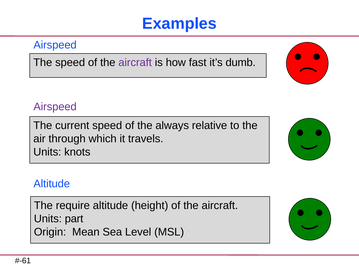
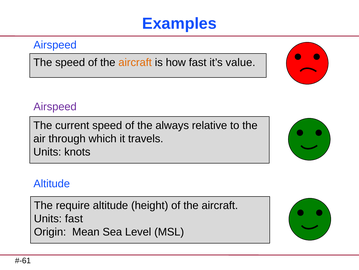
aircraft at (135, 62) colour: purple -> orange
dumb: dumb -> value
Units part: part -> fast
